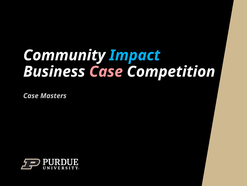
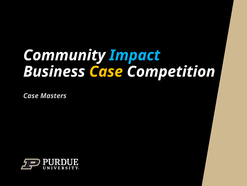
Case at (106, 71) colour: pink -> yellow
